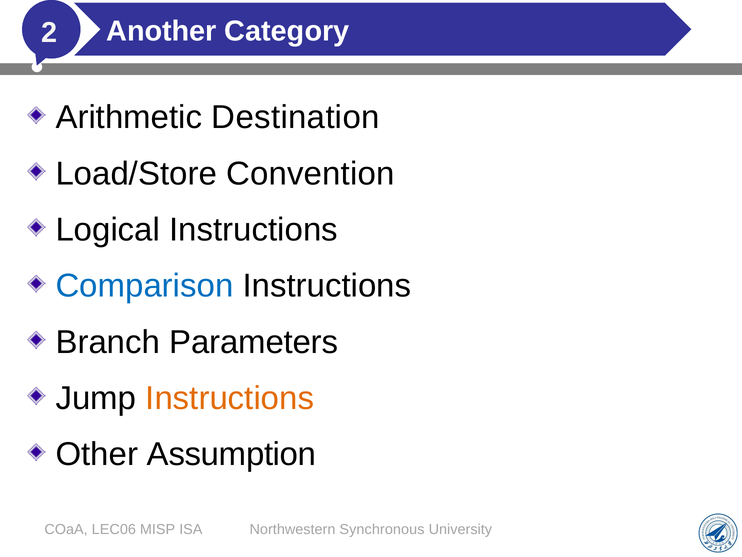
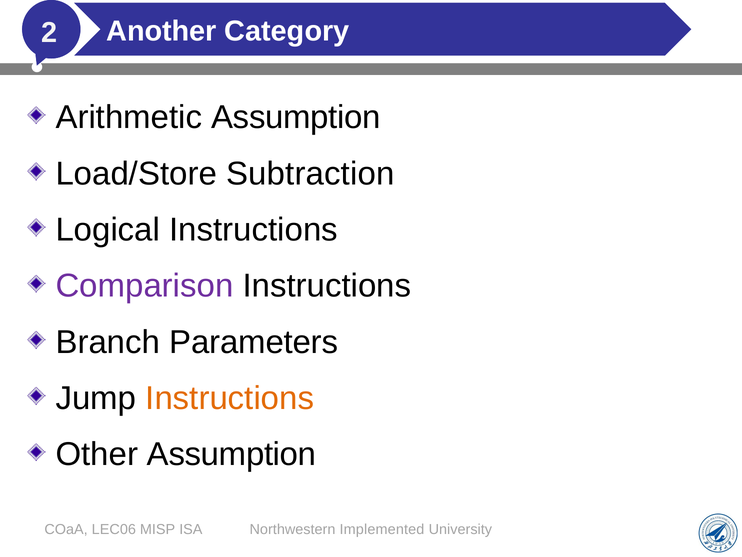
Arithmetic Destination: Destination -> Assumption
Convention: Convention -> Subtraction
Comparison colour: blue -> purple
Synchronous: Synchronous -> Implemented
